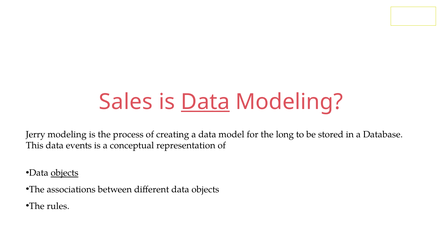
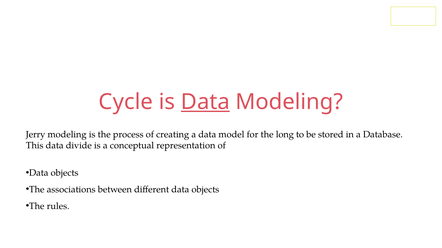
Sales: Sales -> Cycle
events: events -> divide
objects at (65, 173) underline: present -> none
